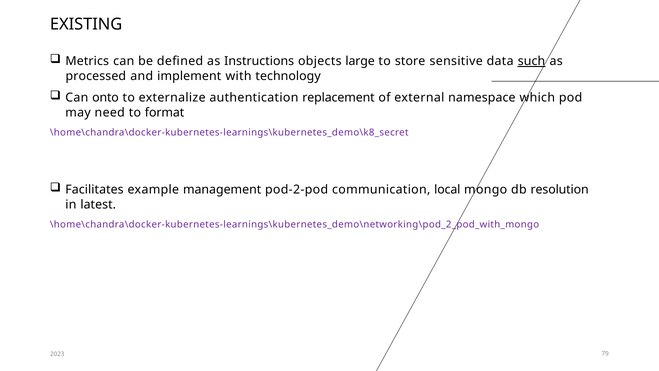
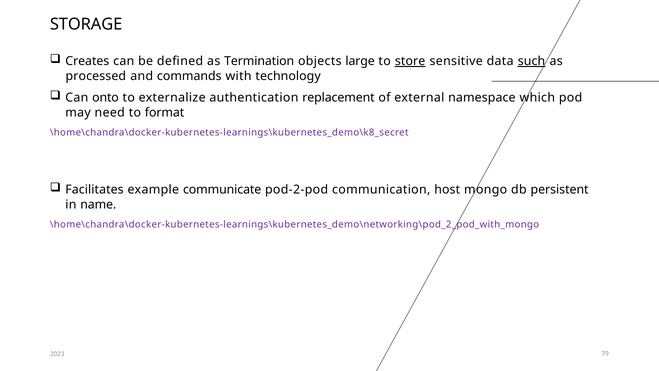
EXISTING: EXISTING -> STORAGE
Metrics: Metrics -> Creates
Instructions: Instructions -> Termination
store underline: none -> present
implement: implement -> commands
management: management -> communicate
local: local -> host
resolution: resolution -> persistent
latest: latest -> name
